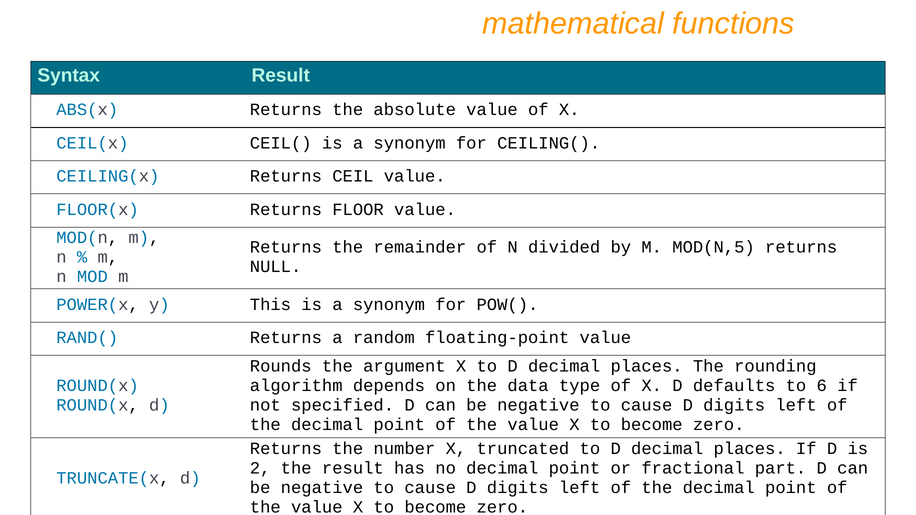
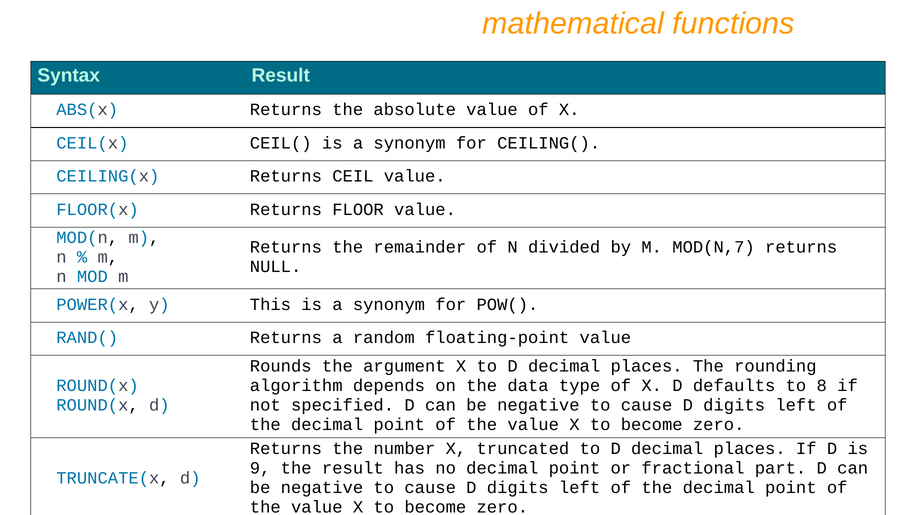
MOD(N,5: MOD(N,5 -> MOD(N,7
6: 6 -> 8
2: 2 -> 9
